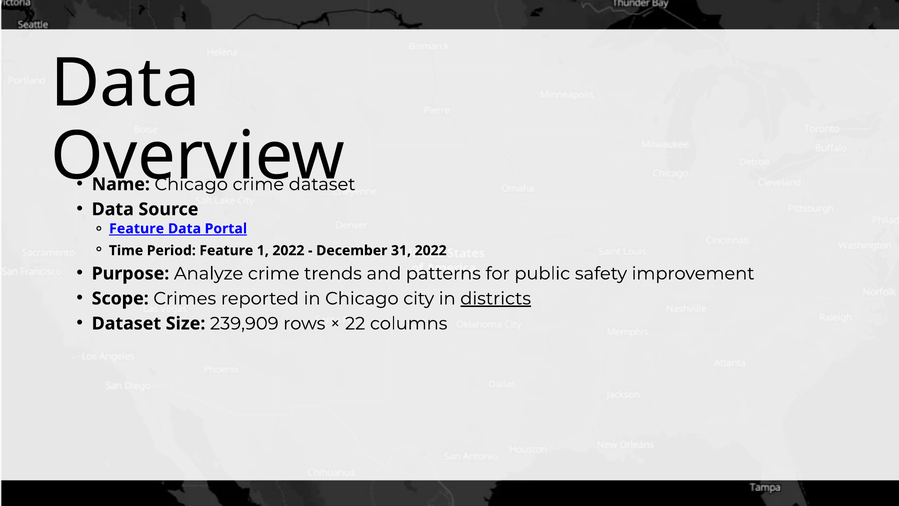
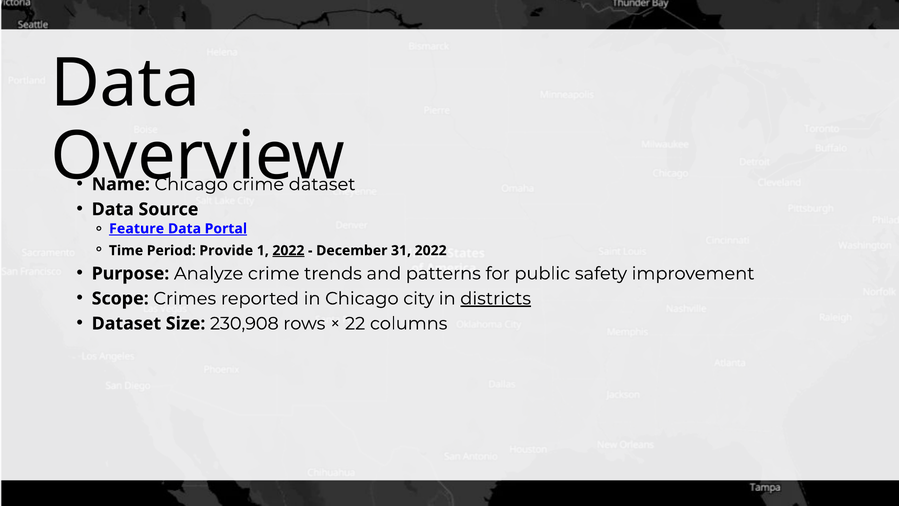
Period Feature: Feature -> Provide
2022 at (288, 250) underline: none -> present
239,909: 239,909 -> 230,908
